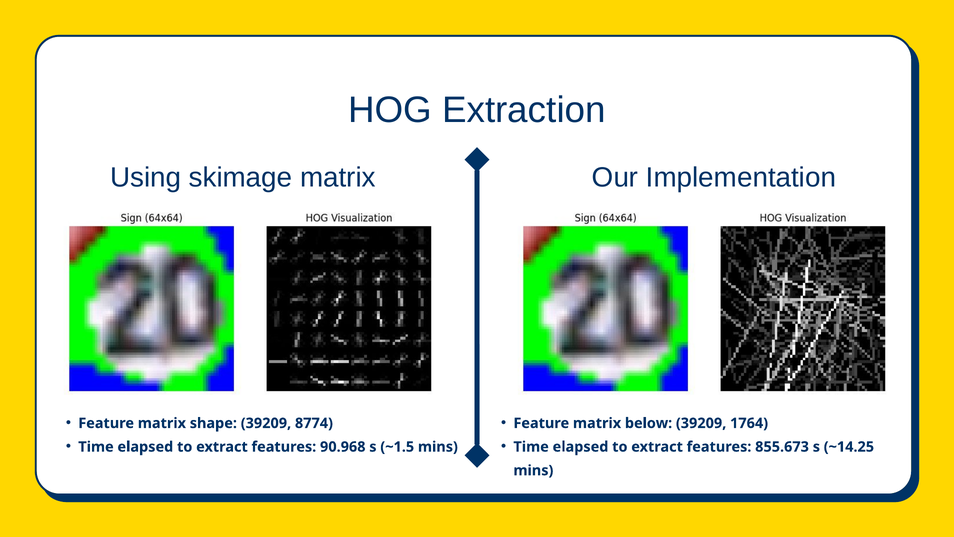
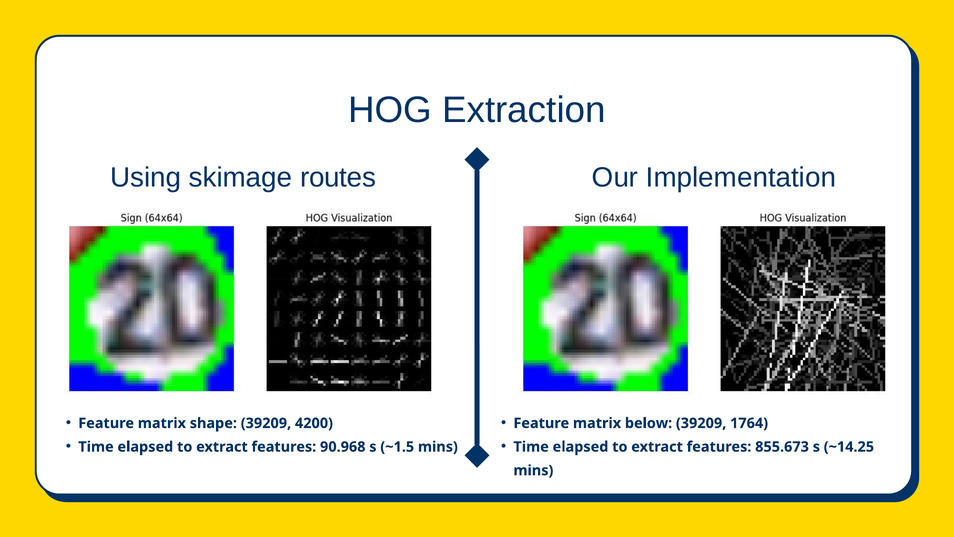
skimage matrix: matrix -> routes
8774: 8774 -> 4200
